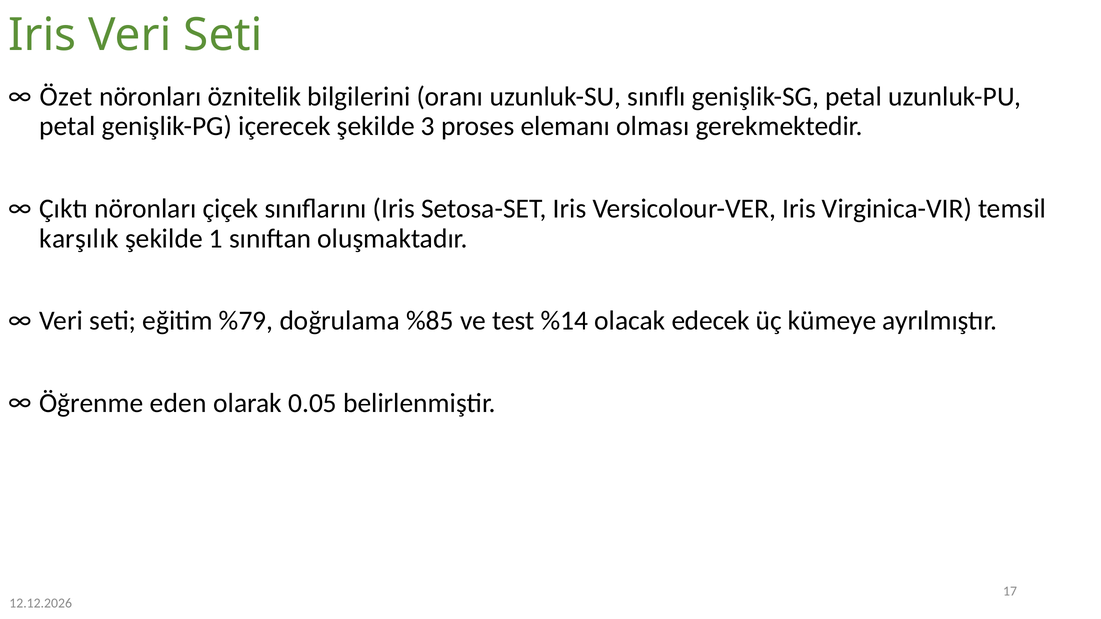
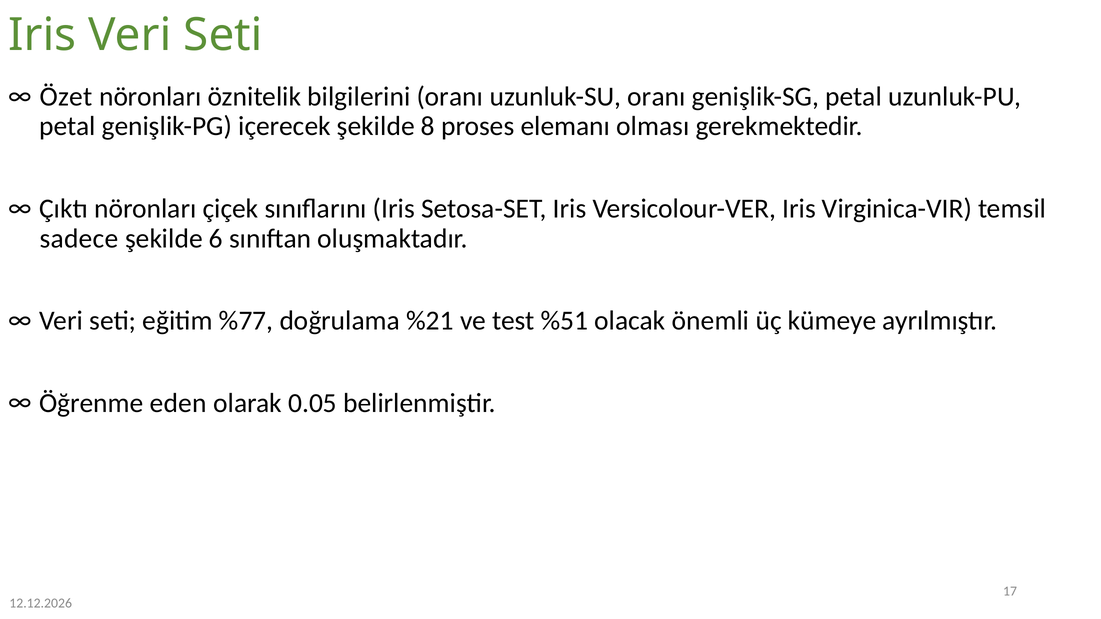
uzunluk-SU sınıflı: sınıflı -> oranı
3: 3 -> 8
karşılık: karşılık -> sadece
1: 1 -> 6
%79: %79 -> %77
%85: %85 -> %21
%14: %14 -> %51
edecek: edecek -> önemli
